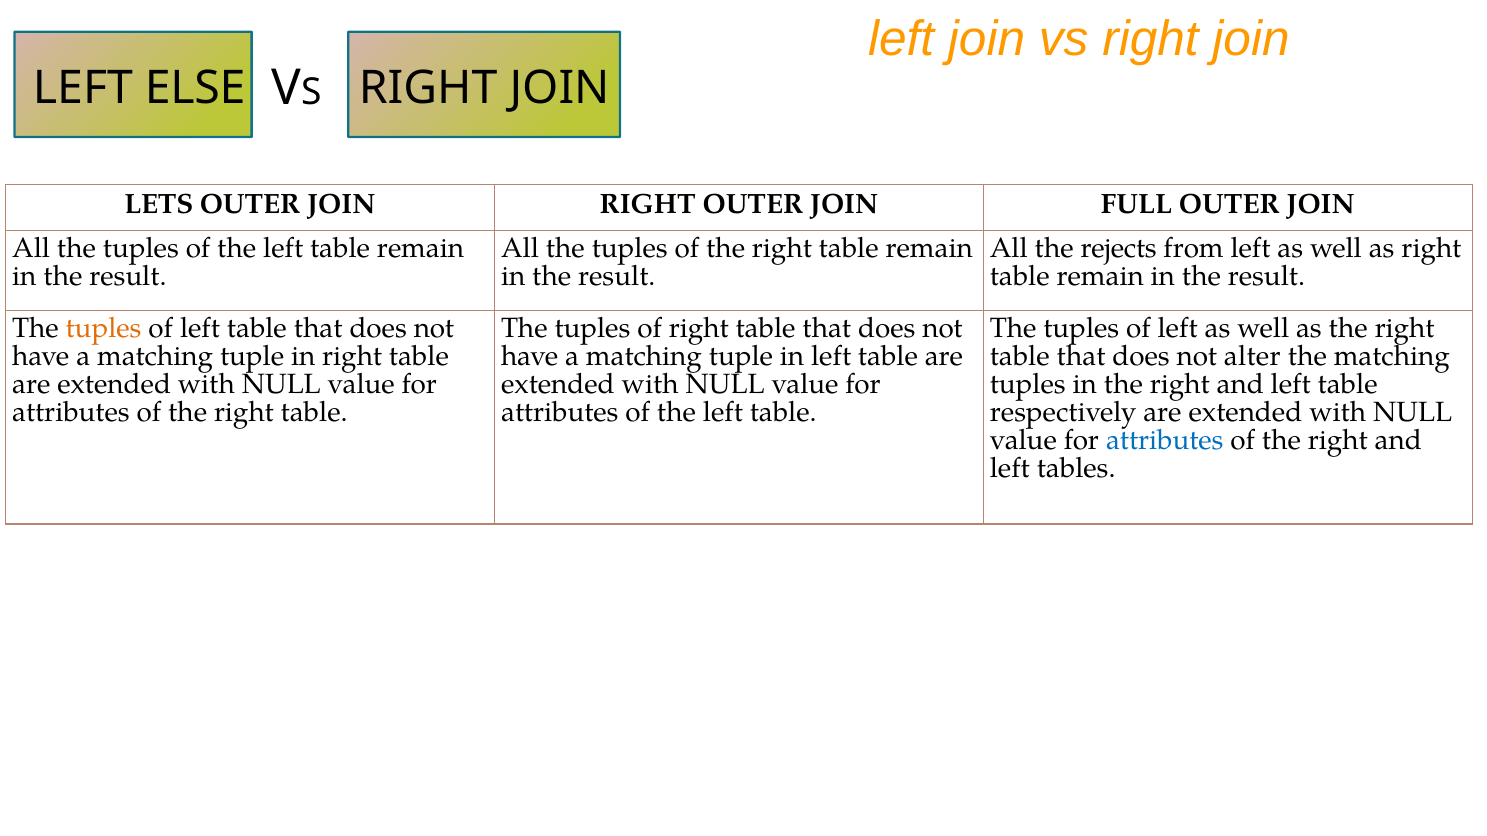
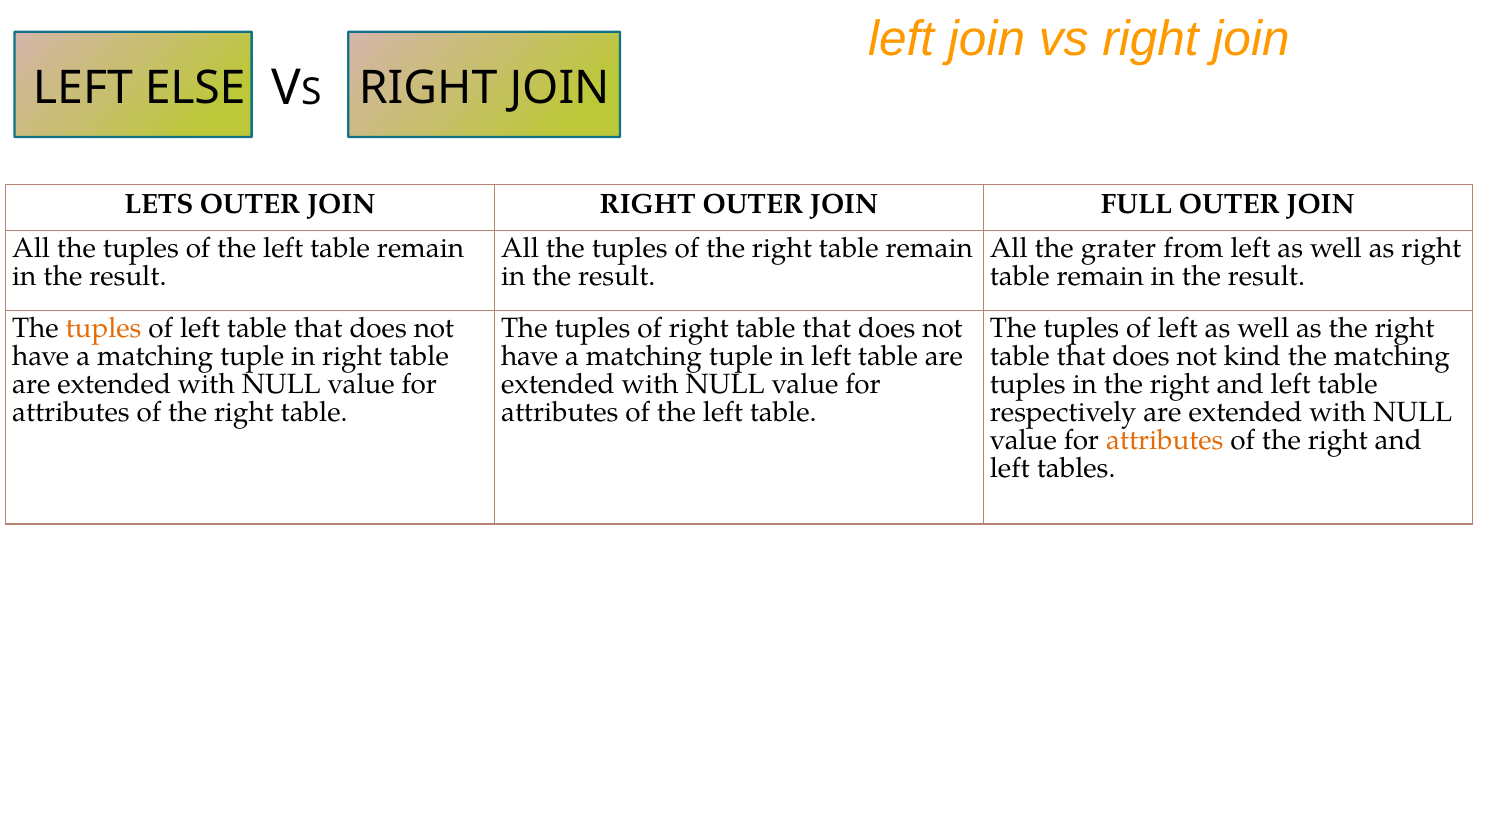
rejects: rejects -> grater
alter: alter -> kind
attributes at (1165, 440) colour: blue -> orange
